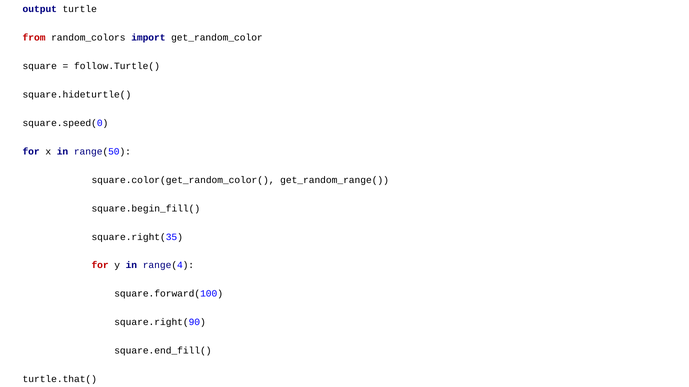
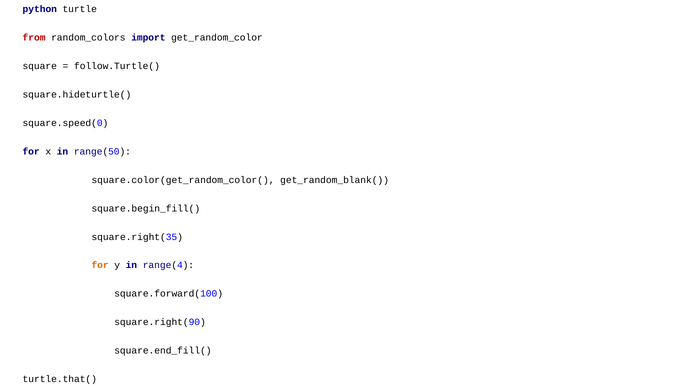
output: output -> python
get_random_range(: get_random_range( -> get_random_blank(
for at (100, 266) colour: red -> orange
